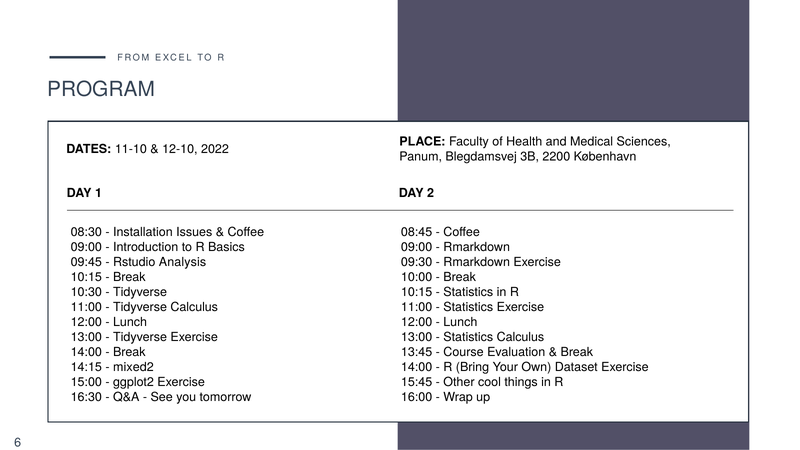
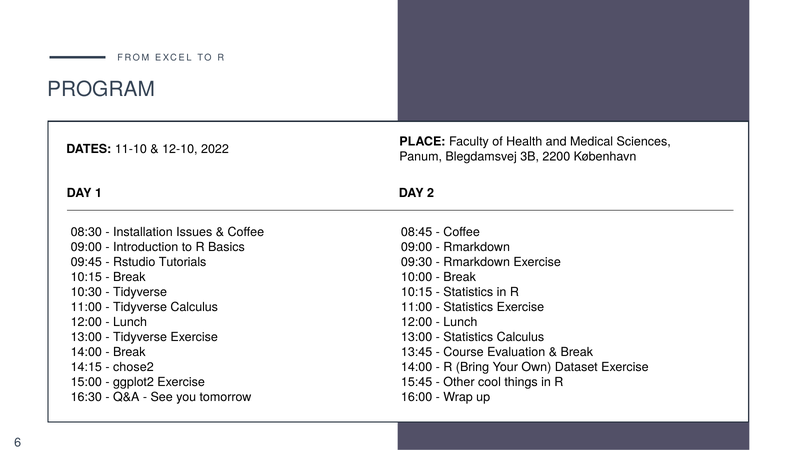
Analysis: Analysis -> Tutorials
mixed2: mixed2 -> chose2
